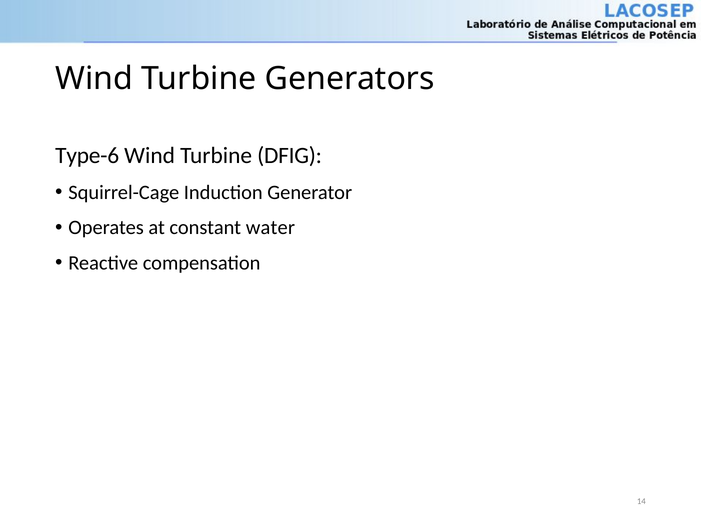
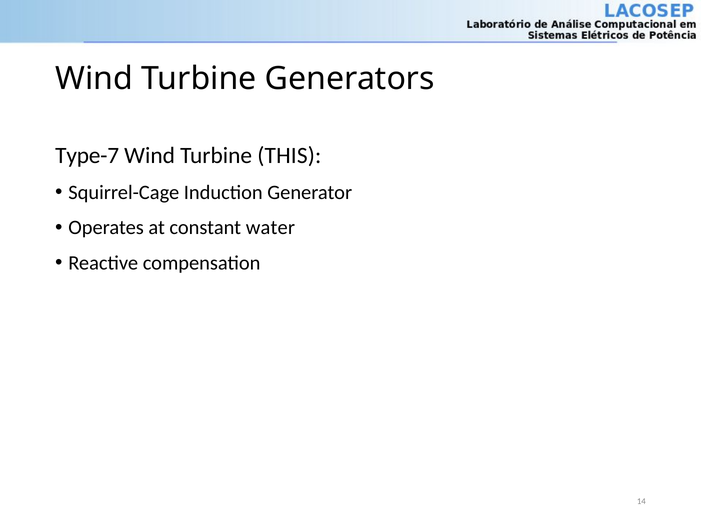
Type-6: Type-6 -> Type-7
DFIG: DFIG -> THIS
